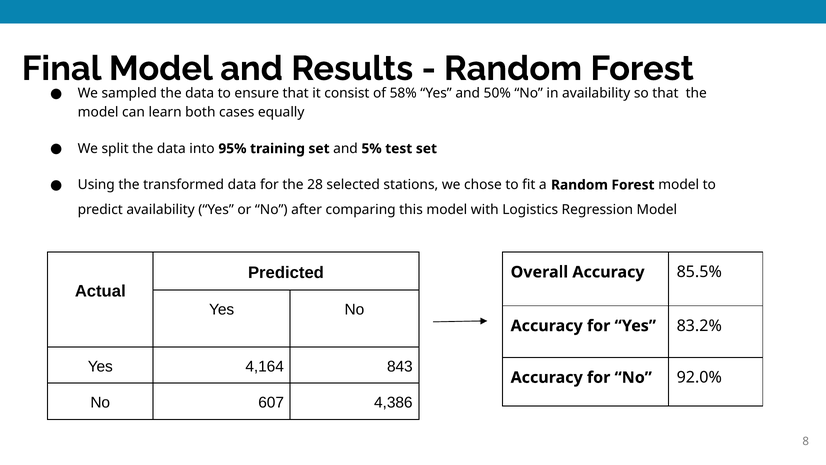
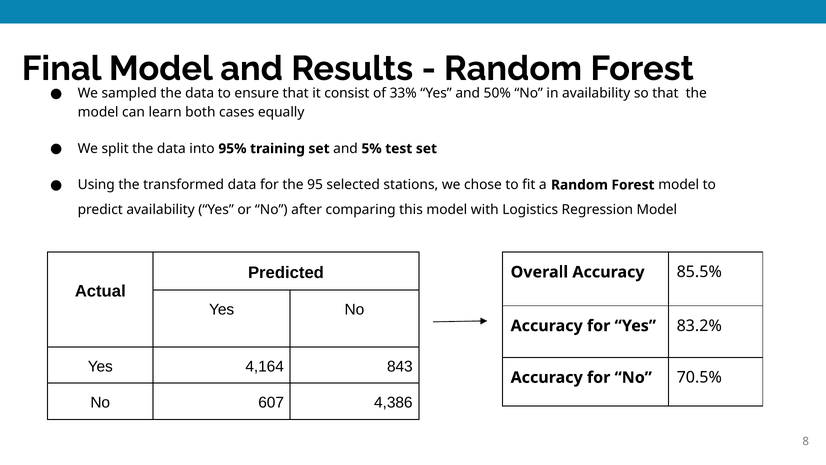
58%: 58% -> 33%
28: 28 -> 95
92.0%: 92.0% -> 70.5%
